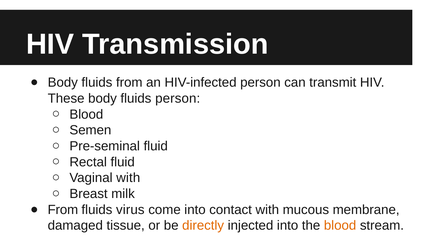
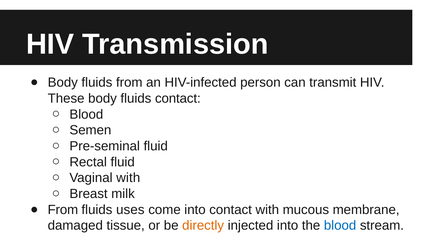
fluids person: person -> contact
virus: virus -> uses
blood at (340, 226) colour: orange -> blue
